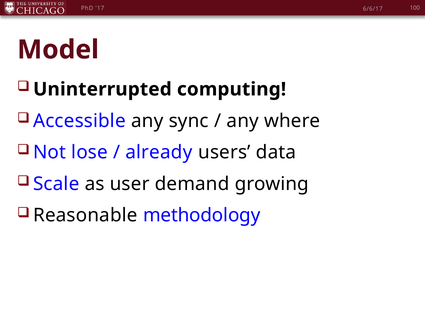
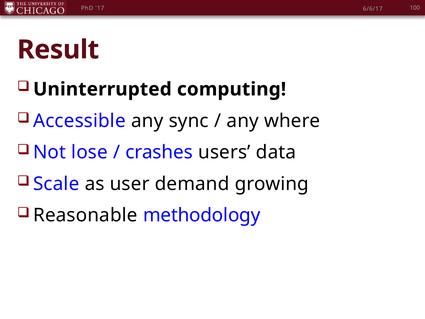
Model: Model -> Result
already: already -> crashes
